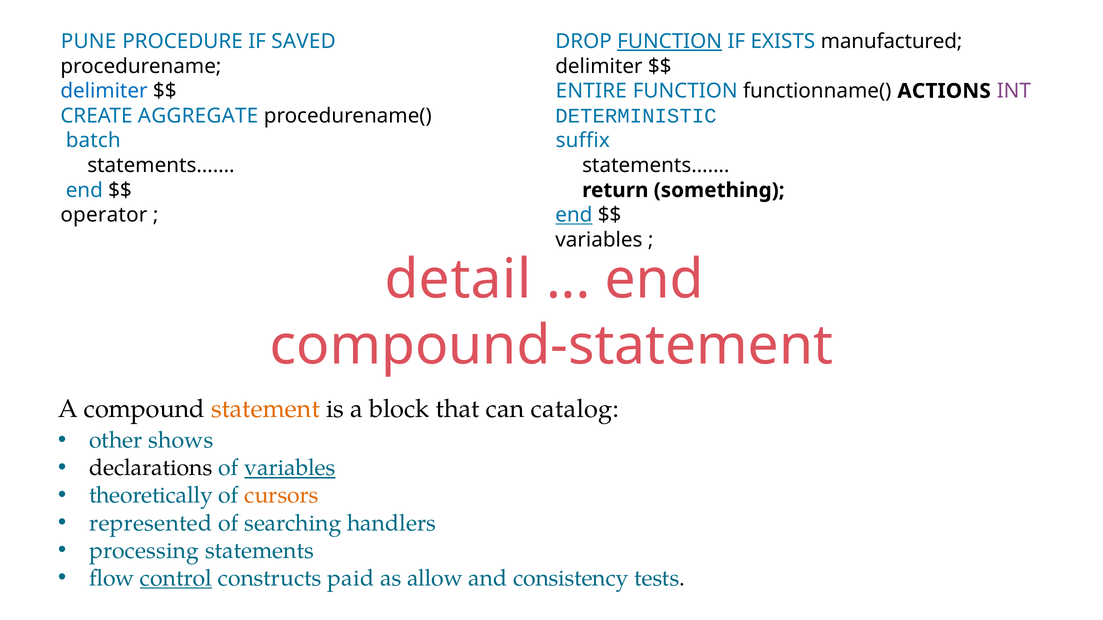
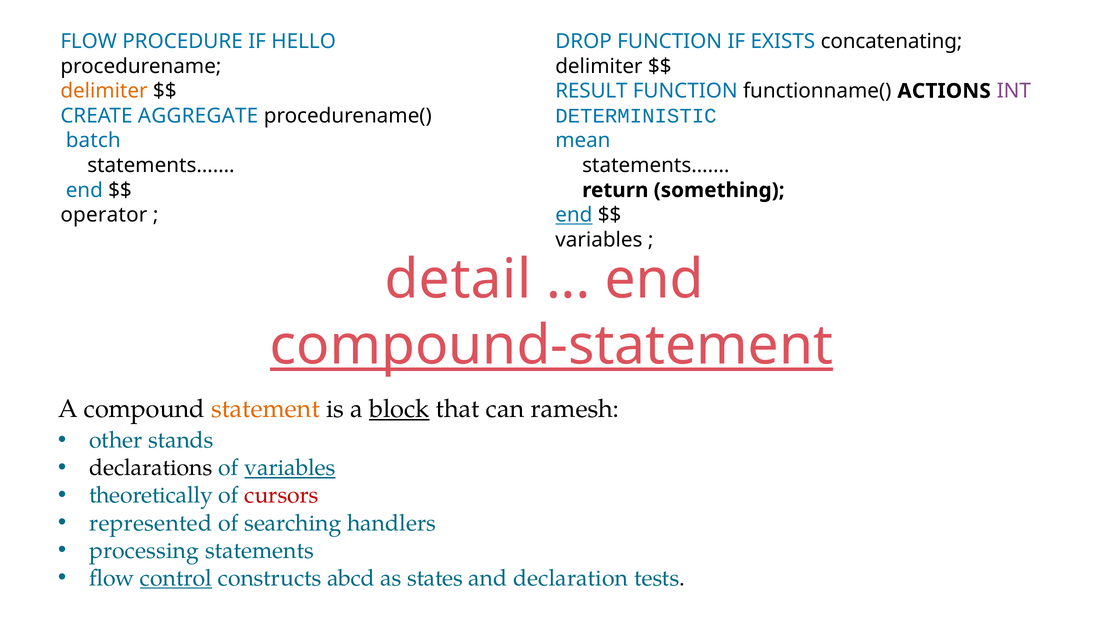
PUNE at (89, 41): PUNE -> FLOW
SAVED: SAVED -> HELLO
FUNCTION at (670, 41) underline: present -> none
manufactured: manufactured -> concatenating
delimiter at (104, 91) colour: blue -> orange
ENTIRE: ENTIRE -> RESULT
suffix: suffix -> mean
compound-statement underline: none -> present
block underline: none -> present
catalog: catalog -> ramesh
shows: shows -> stands
cursors colour: orange -> red
paid: paid -> abcd
allow: allow -> states
consistency: consistency -> declaration
